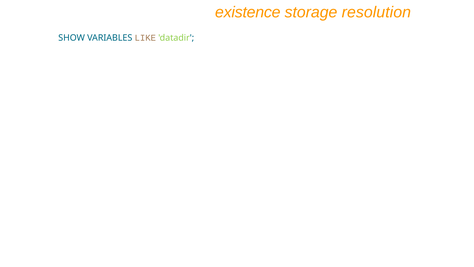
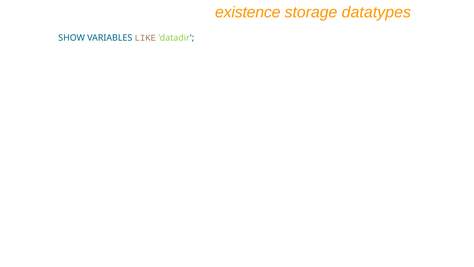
resolution: resolution -> datatypes
